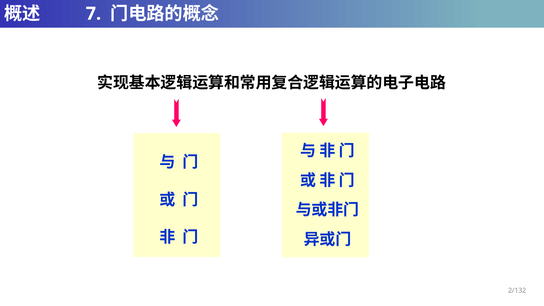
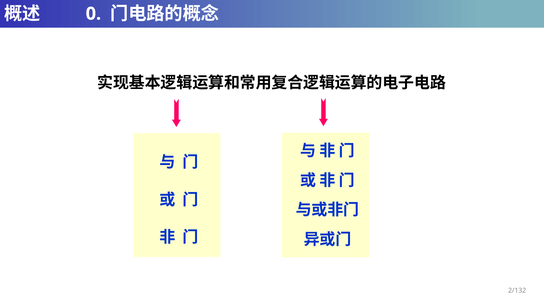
7: 7 -> 0
